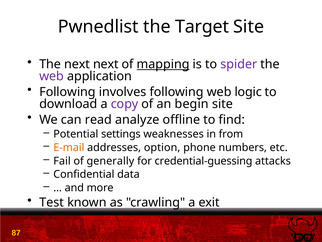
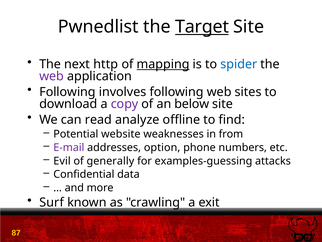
Target underline: none -> present
next next: next -> http
spider colour: purple -> blue
logic: logic -> sites
begin: begin -> below
settings: settings -> website
E-mail colour: orange -> purple
Fail: Fail -> Evil
credential-guessing: credential-guessing -> examples-guessing
Test: Test -> Surf
